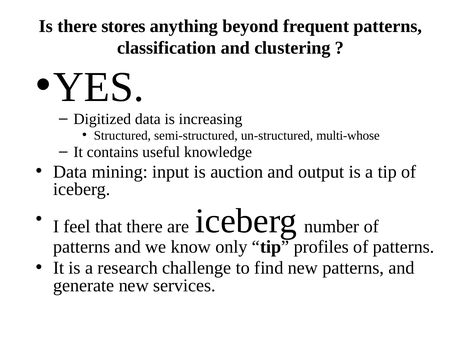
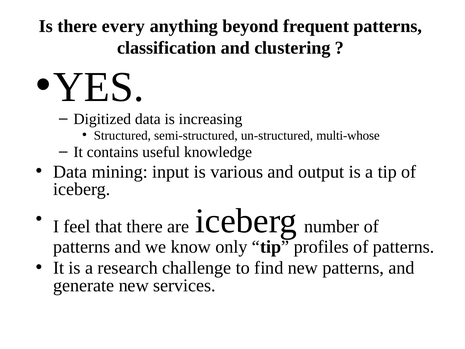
stores: stores -> every
auction: auction -> various
